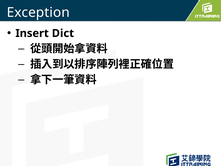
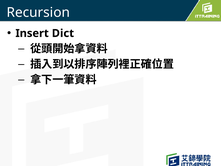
Exception: Exception -> Recursion
